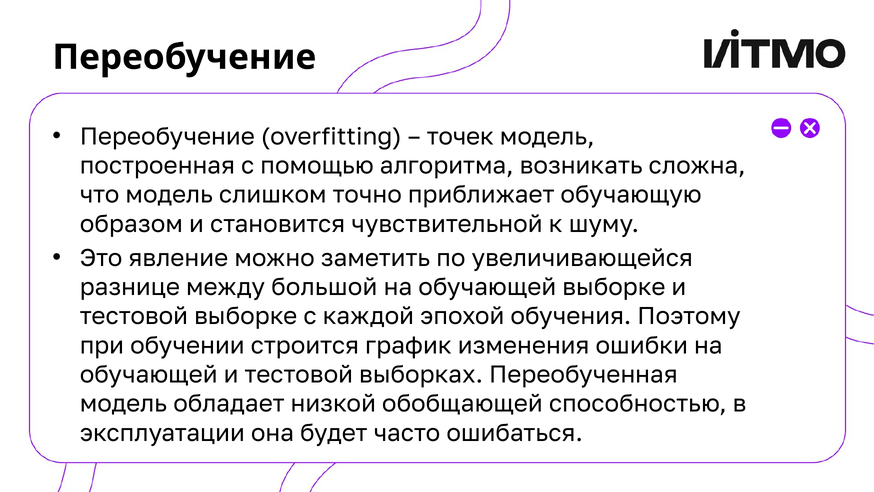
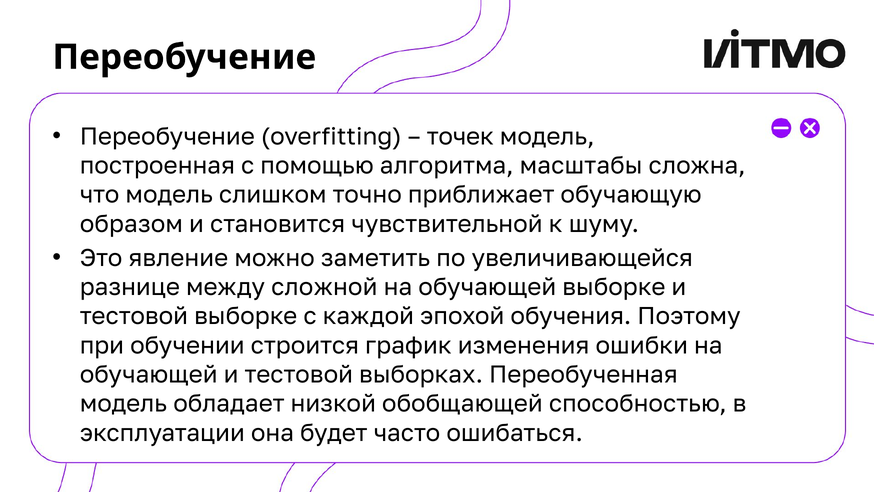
возникать: возникать -> масштабы
большой: большой -> сложной
